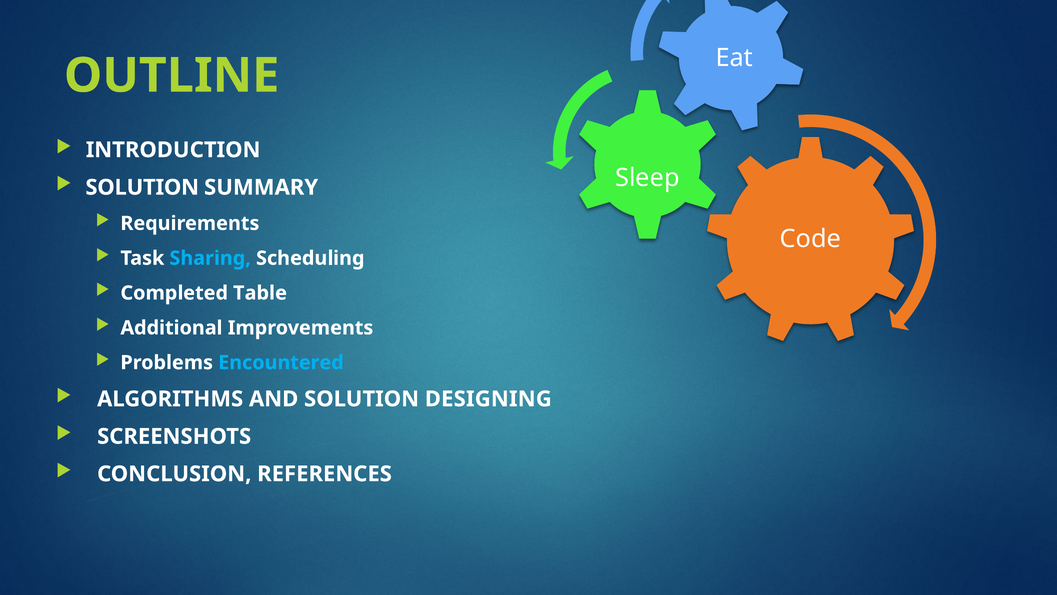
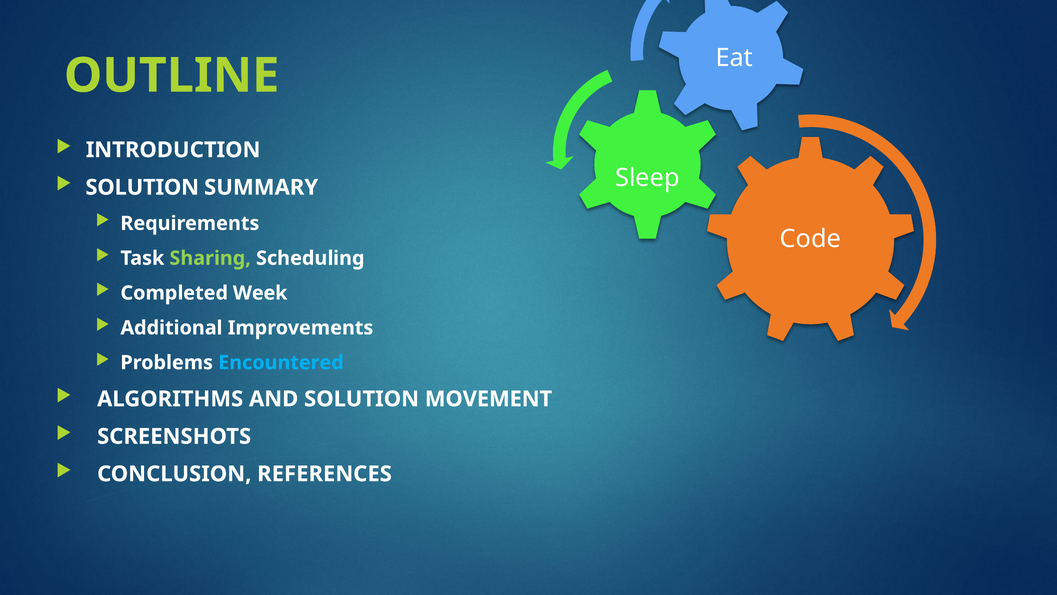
Sharing colour: light blue -> light green
Table: Table -> Week
DESIGNING: DESIGNING -> MOVEMENT
